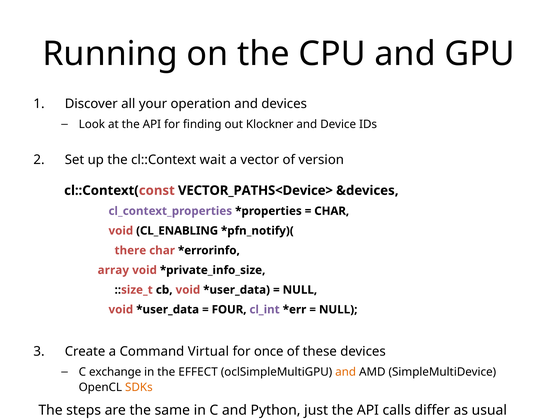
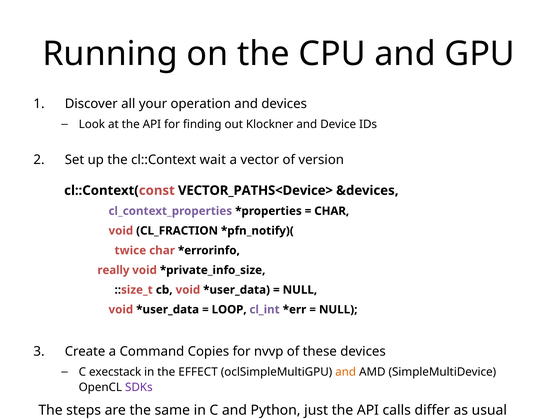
CL_ENABLING: CL_ENABLING -> CL_FRACTION
there: there -> twice
array: array -> really
FOUR: FOUR -> LOOP
Virtual: Virtual -> Copies
once: once -> nvvp
exchange: exchange -> execstack
SDKs colour: orange -> purple
